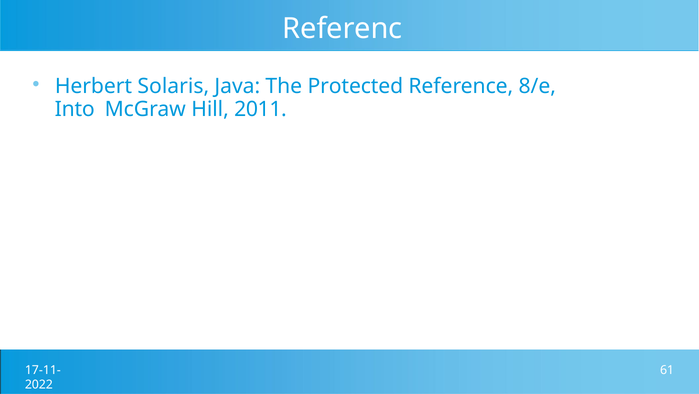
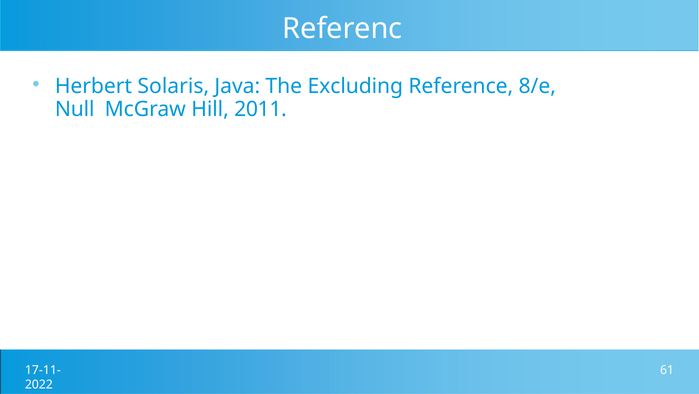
Protected: Protected -> Excluding
Into: Into -> Null
